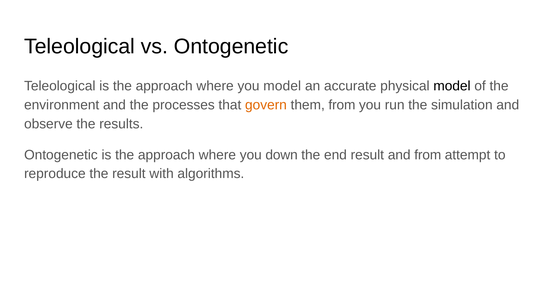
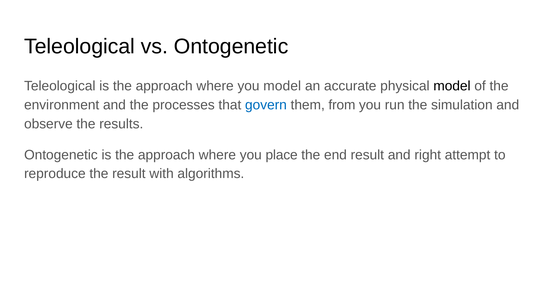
govern colour: orange -> blue
down: down -> place
and from: from -> right
